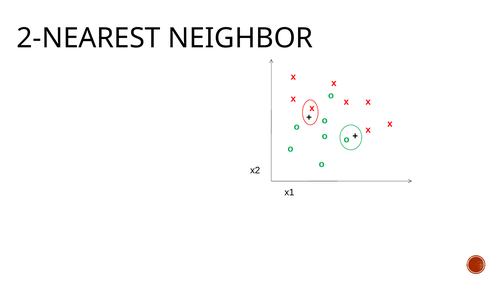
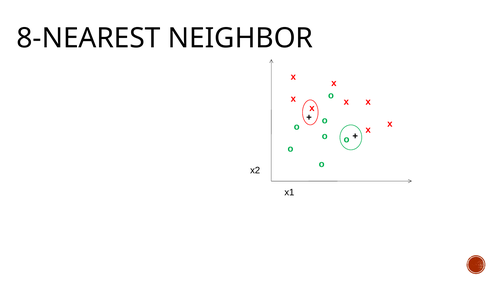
2-NEAREST: 2-NEAREST -> 8-NEAREST
